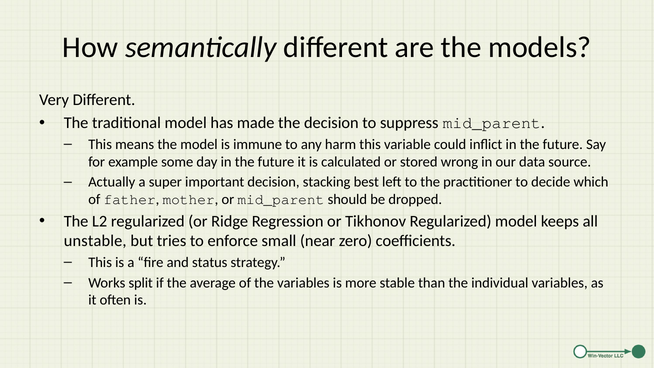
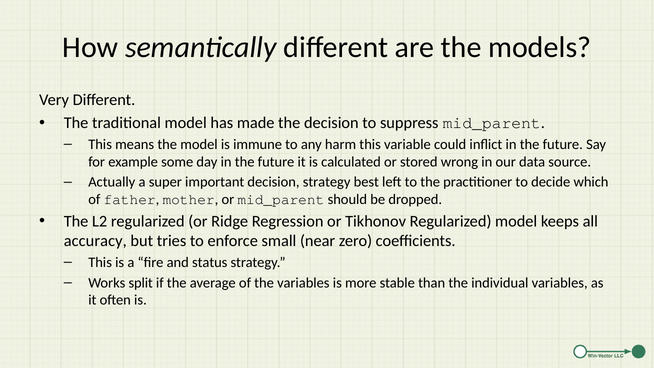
decision stacking: stacking -> strategy
unstable: unstable -> accuracy
